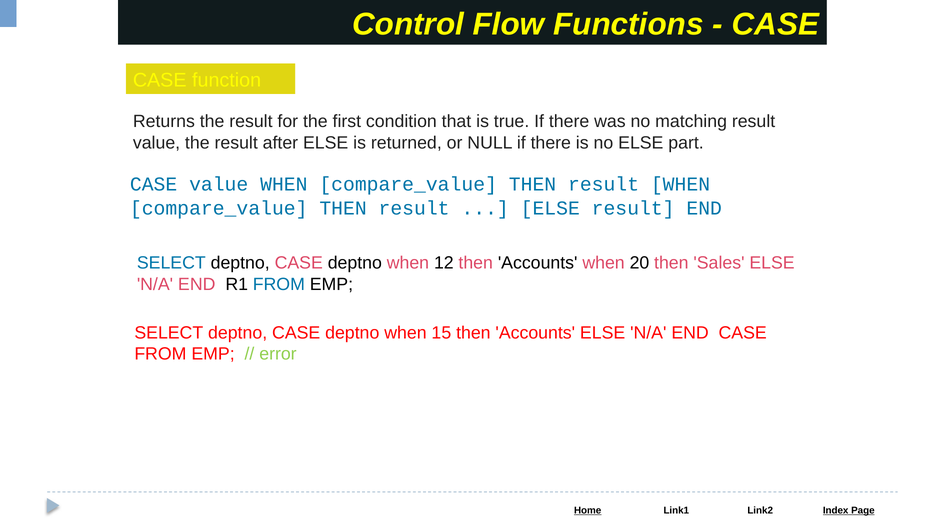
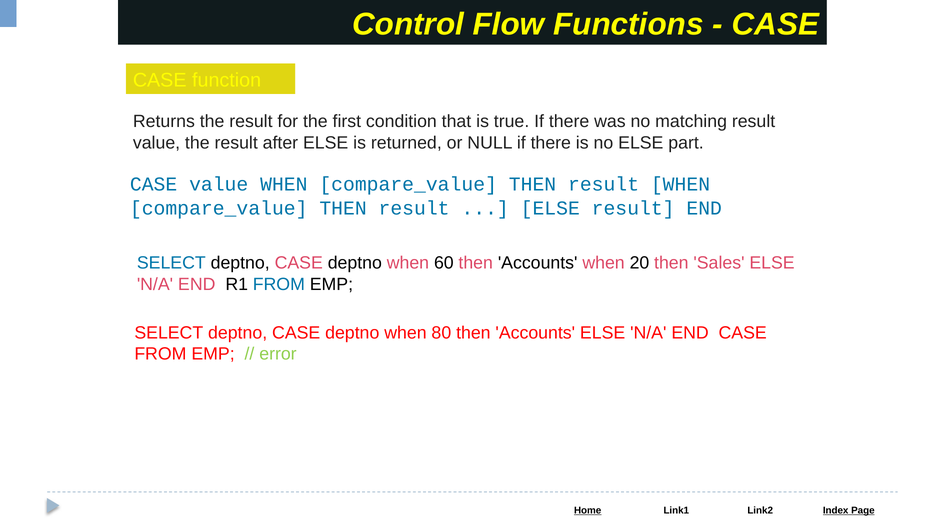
12: 12 -> 60
15: 15 -> 80
